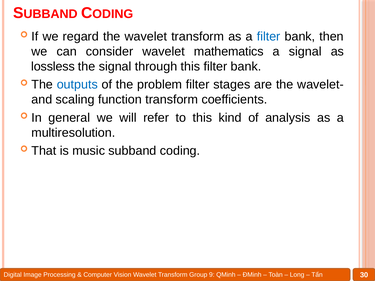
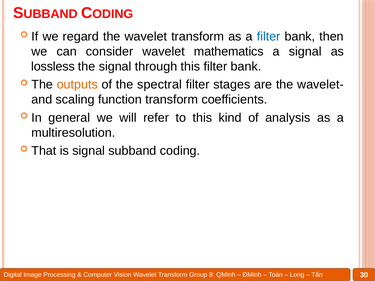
outputs colour: blue -> orange
problem: problem -> spectral
is music: music -> signal
